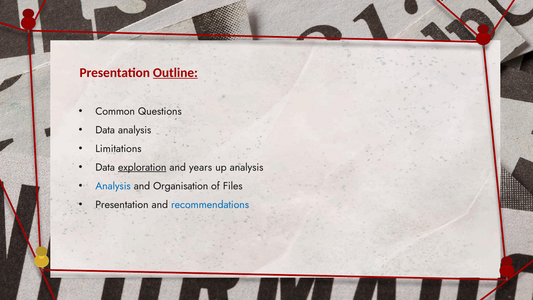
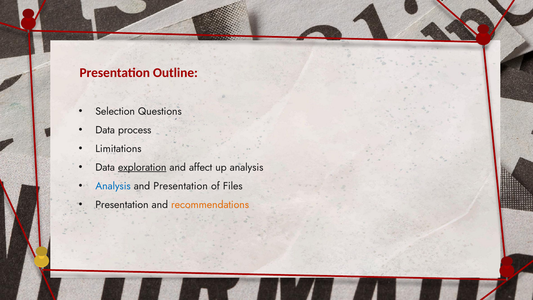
Outline underline: present -> none
Common: Common -> Selection
Data analysis: analysis -> process
years: years -> affect
and Organisation: Organisation -> Presentation
recommendations colour: blue -> orange
